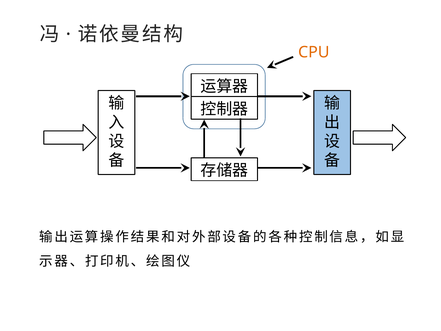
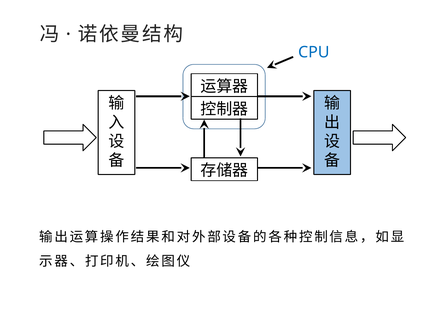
CPU colour: orange -> blue
